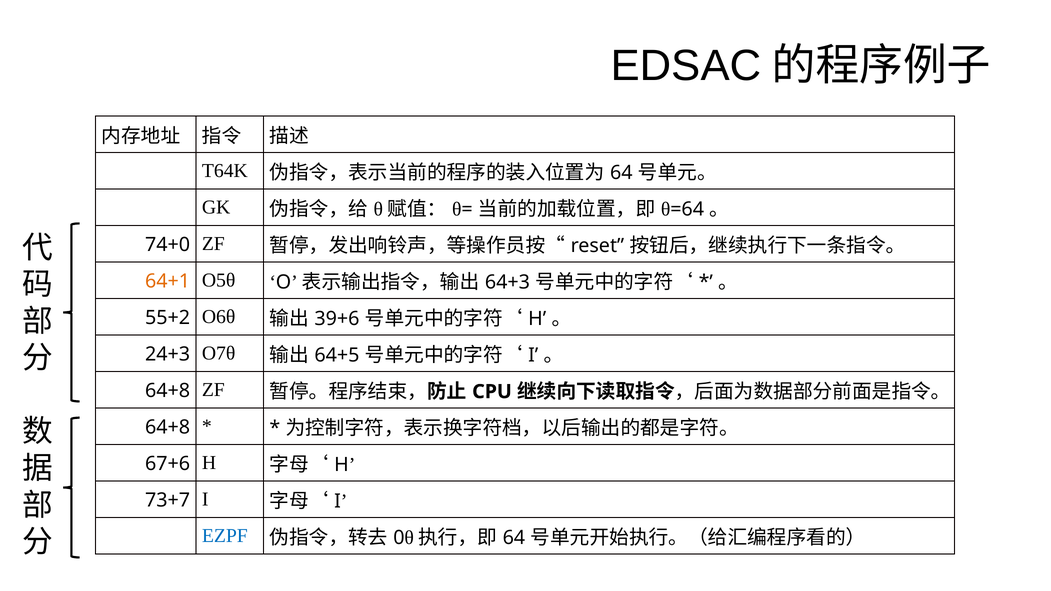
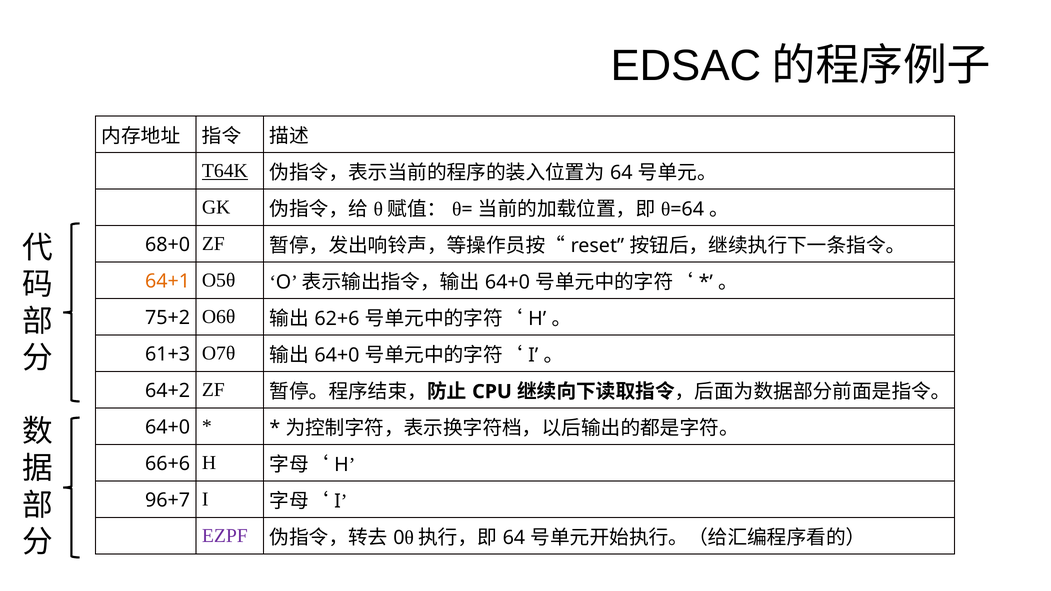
T64K underline: none -> present
74+0: 74+0 -> 68+0
64+3 at (507, 282): 64+3 -> 64+0
55+2: 55+2 -> 75+2
39+6: 39+6 -> 62+6
24+3: 24+3 -> 61+3
64+5 at (337, 355): 64+5 -> 64+0
64+8 at (168, 391): 64+8 -> 64+2
64+8 at (168, 427): 64+8 -> 64+0
67+6: 67+6 -> 66+6
73+7: 73+7 -> 96+7
EZPF colour: blue -> purple
